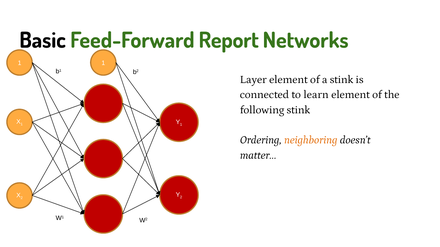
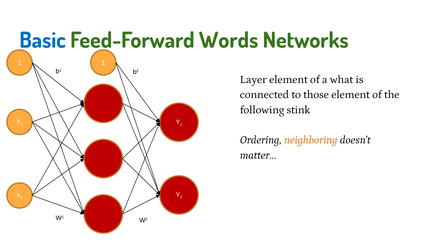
Basic colour: black -> blue
Report: Report -> Words
a stink: stink -> what
learn: learn -> those
